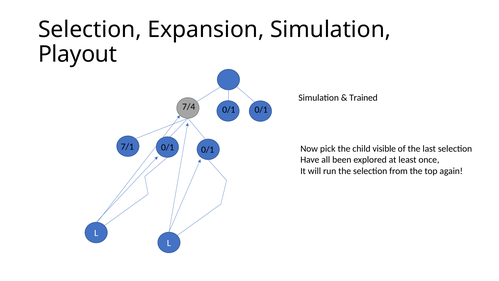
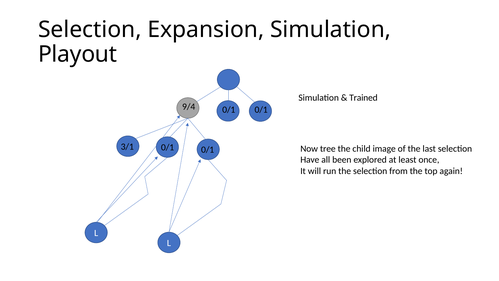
7/4: 7/4 -> 9/4
7/1: 7/1 -> 3/1
pick: pick -> tree
visible: visible -> image
